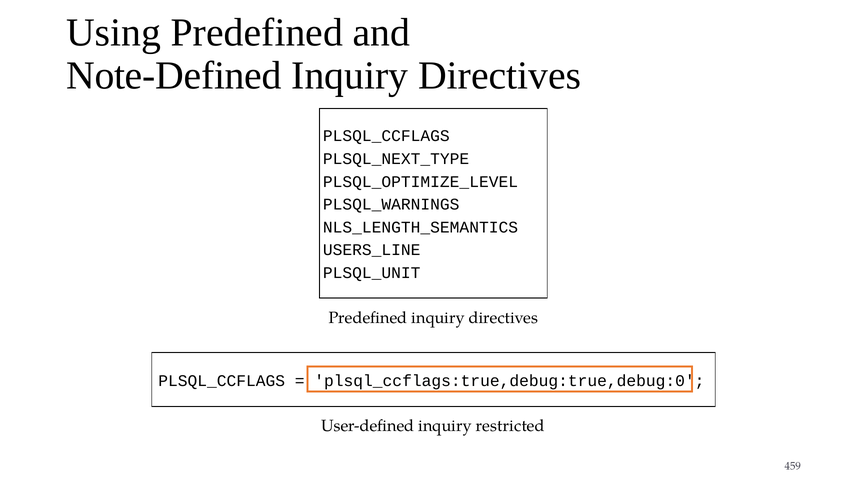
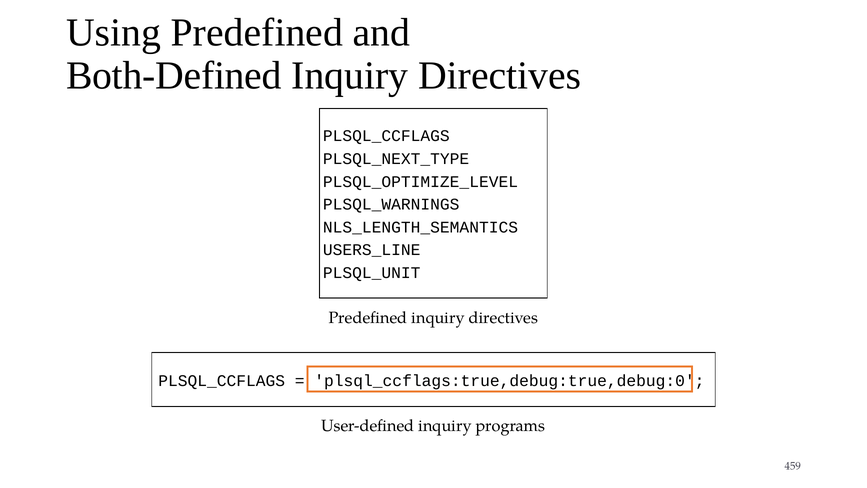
Note-Defined: Note-Defined -> Both-Defined
restricted: restricted -> programs
